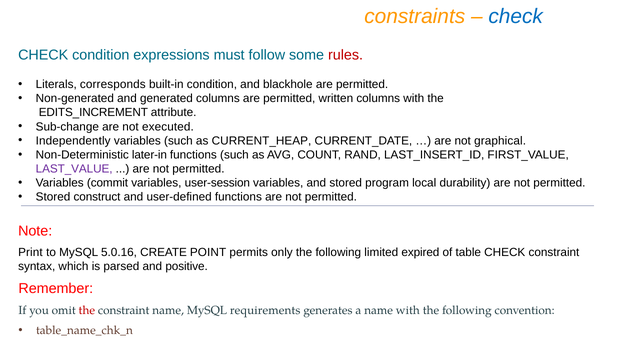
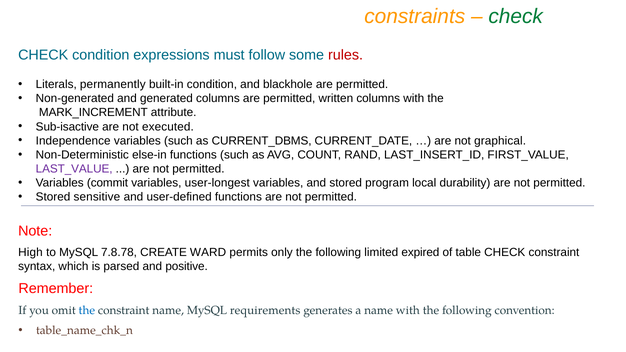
check at (516, 16) colour: blue -> green
corresponds: corresponds -> permanently
EDITS_INCREMENT: EDITS_INCREMENT -> MARK_INCREMENT
Sub-change: Sub-change -> Sub-isactive
Independently: Independently -> Independence
CURRENT_HEAP: CURRENT_HEAP -> CURRENT_DBMS
later-in: later-in -> else-in
user-session: user-session -> user-longest
construct: construct -> sensitive
Print: Print -> High
5.0.16: 5.0.16 -> 7.8.78
POINT: POINT -> WARD
the at (87, 310) colour: red -> blue
